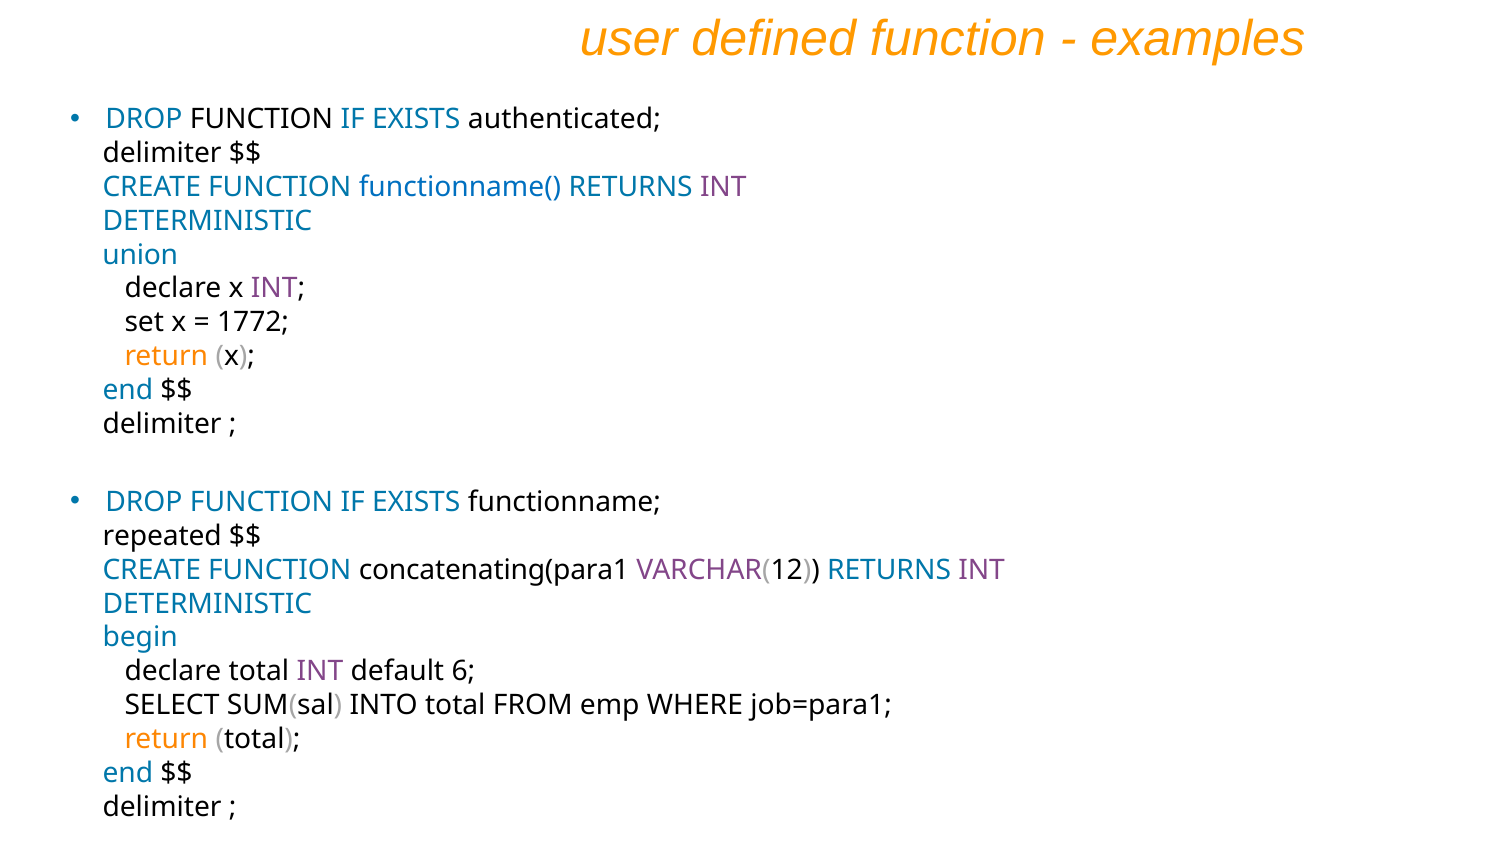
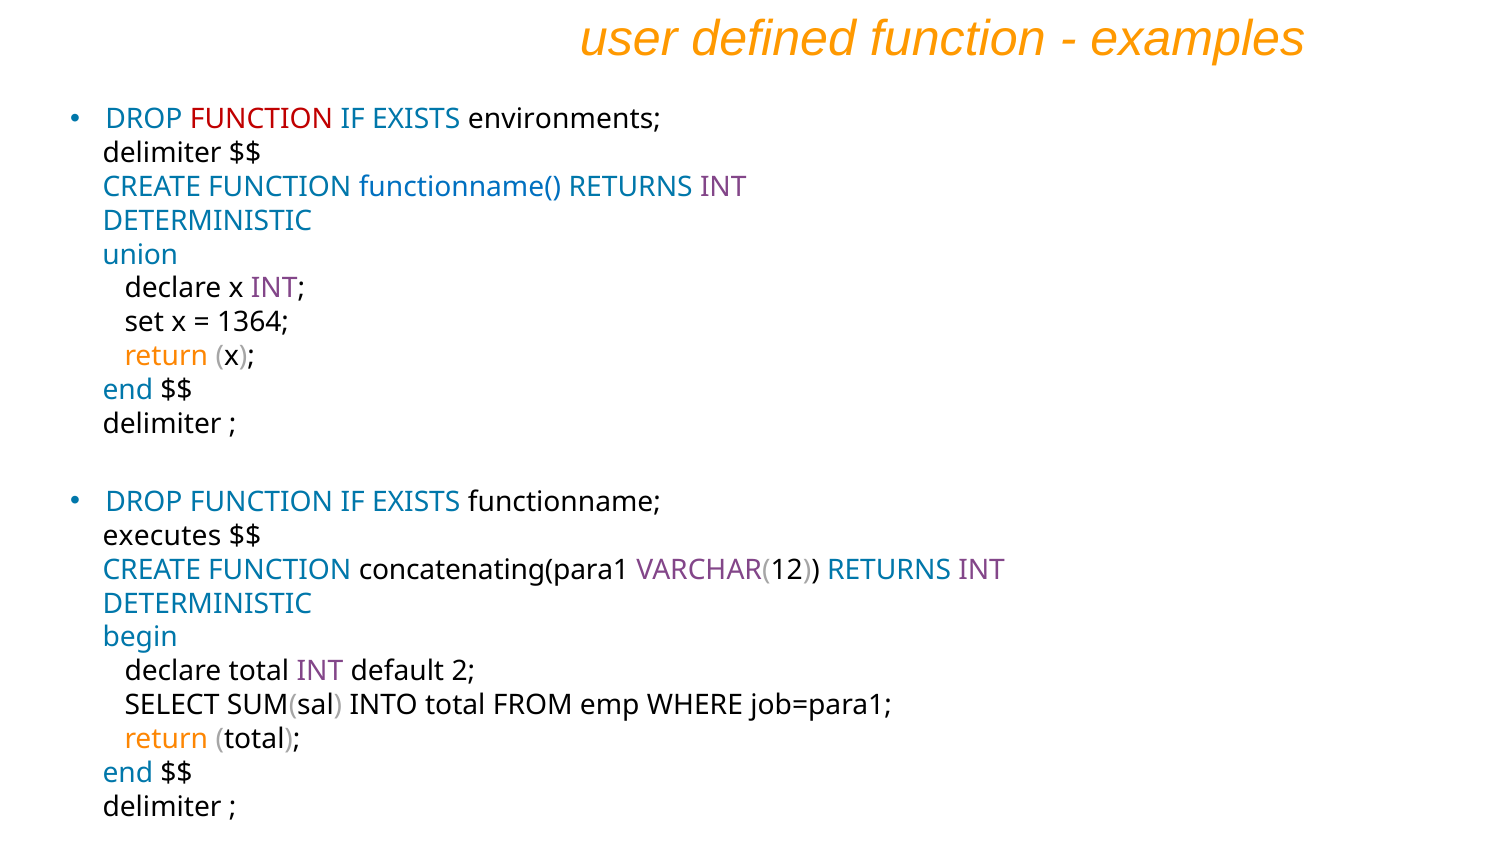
FUNCTION at (262, 119) colour: black -> red
authenticated: authenticated -> environments
1772: 1772 -> 1364
repeated: repeated -> executes
6: 6 -> 2
